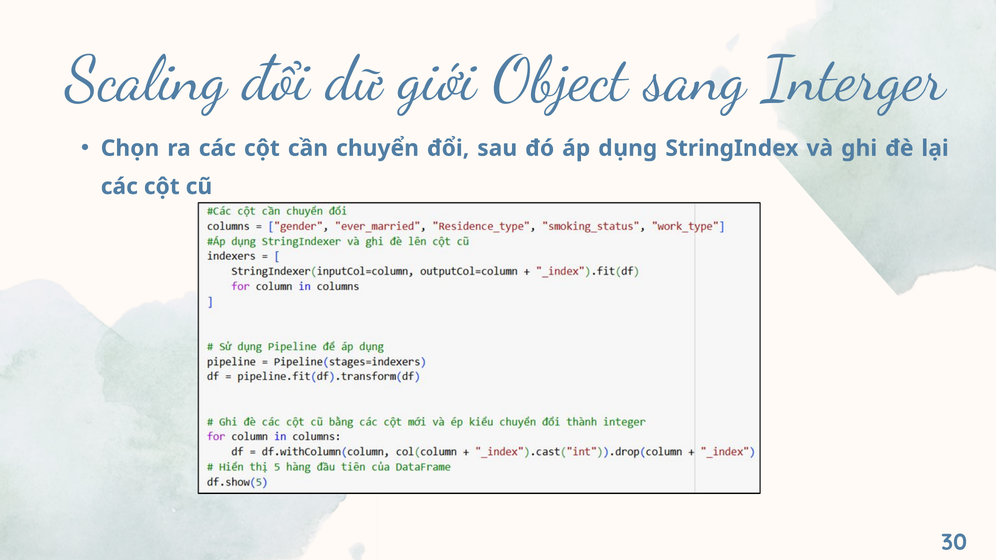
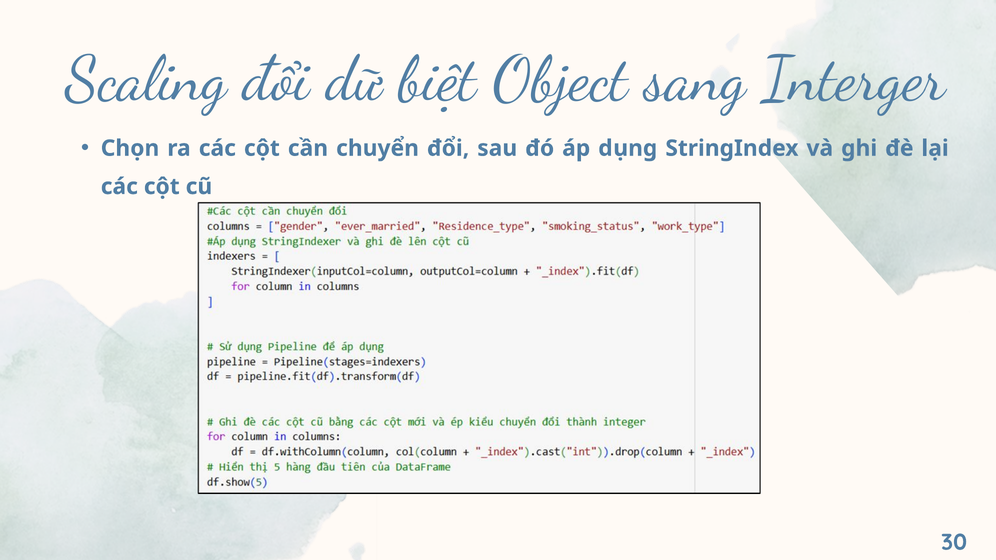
giới: giới -> biệt
